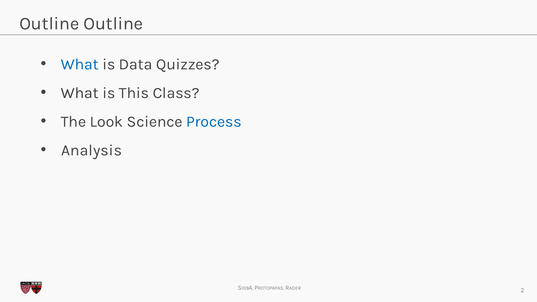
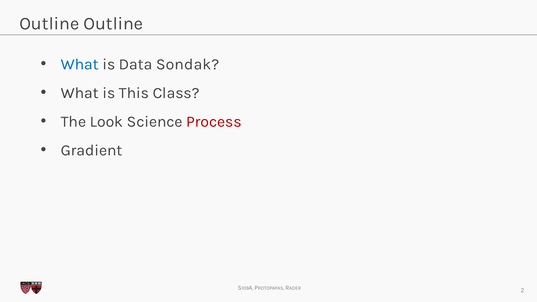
Quizzes: Quizzes -> Sondak
Process colour: blue -> red
Analysis: Analysis -> Gradient
